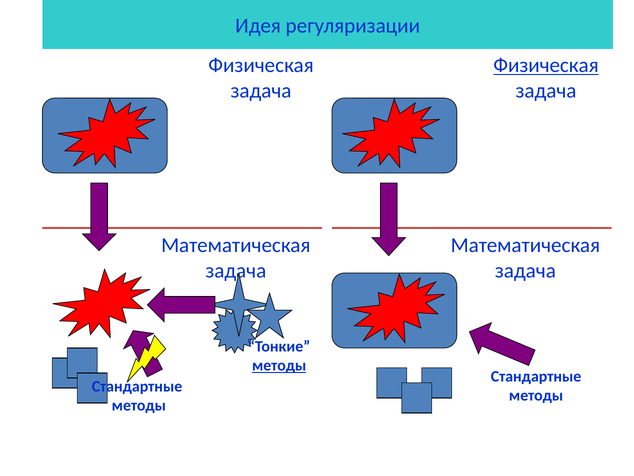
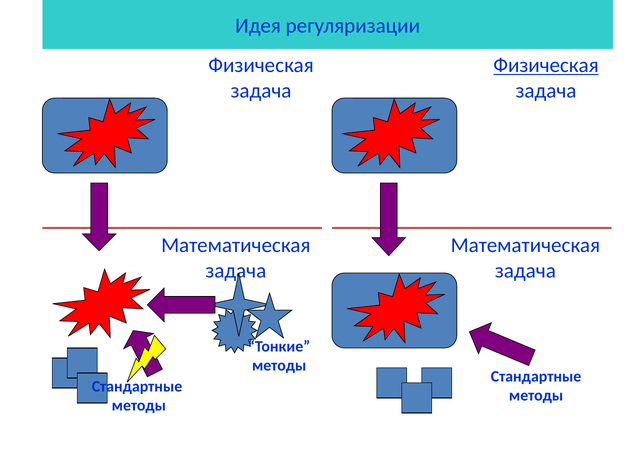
методы at (279, 365) underline: present -> none
